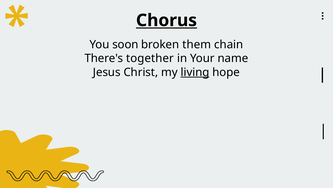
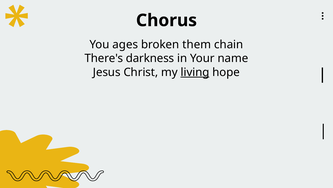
Chorus underline: present -> none
soon: soon -> ages
together: together -> darkness
